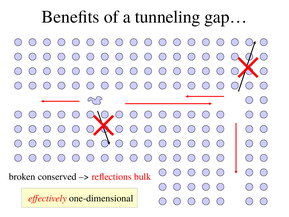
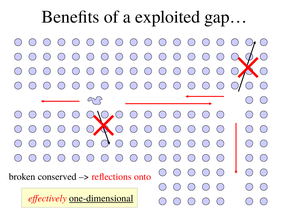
tunneling: tunneling -> exploited
bulk: bulk -> onto
one-dimensional underline: none -> present
